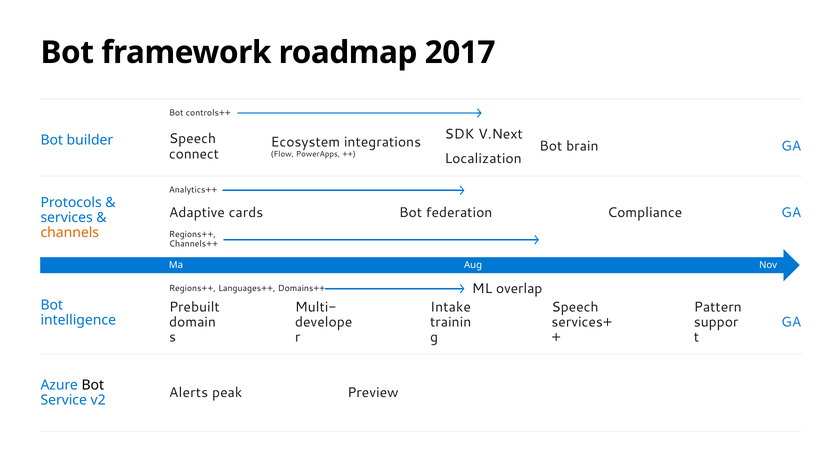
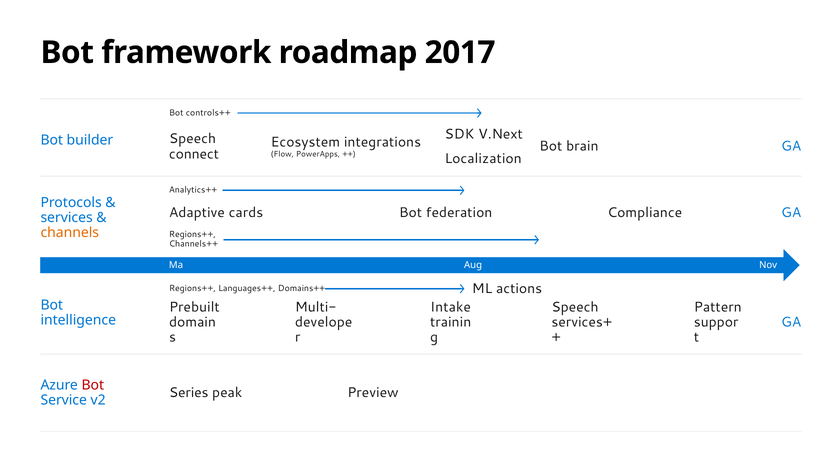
overlap: overlap -> actions
Bot at (93, 386) colour: black -> red
Alerts: Alerts -> Series
